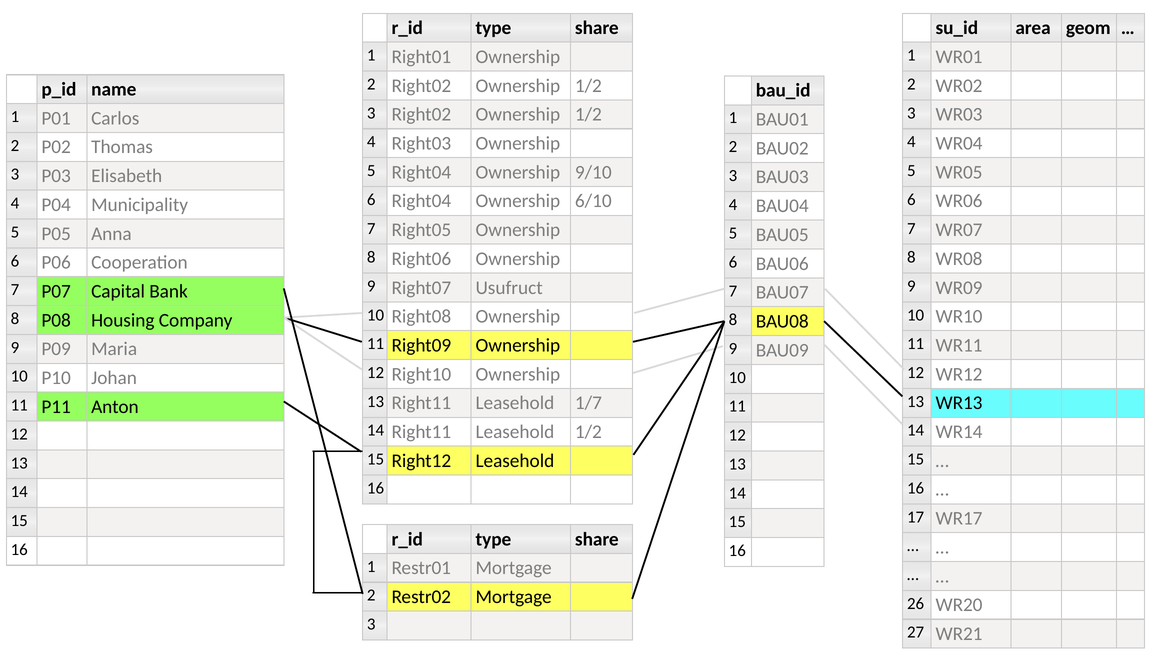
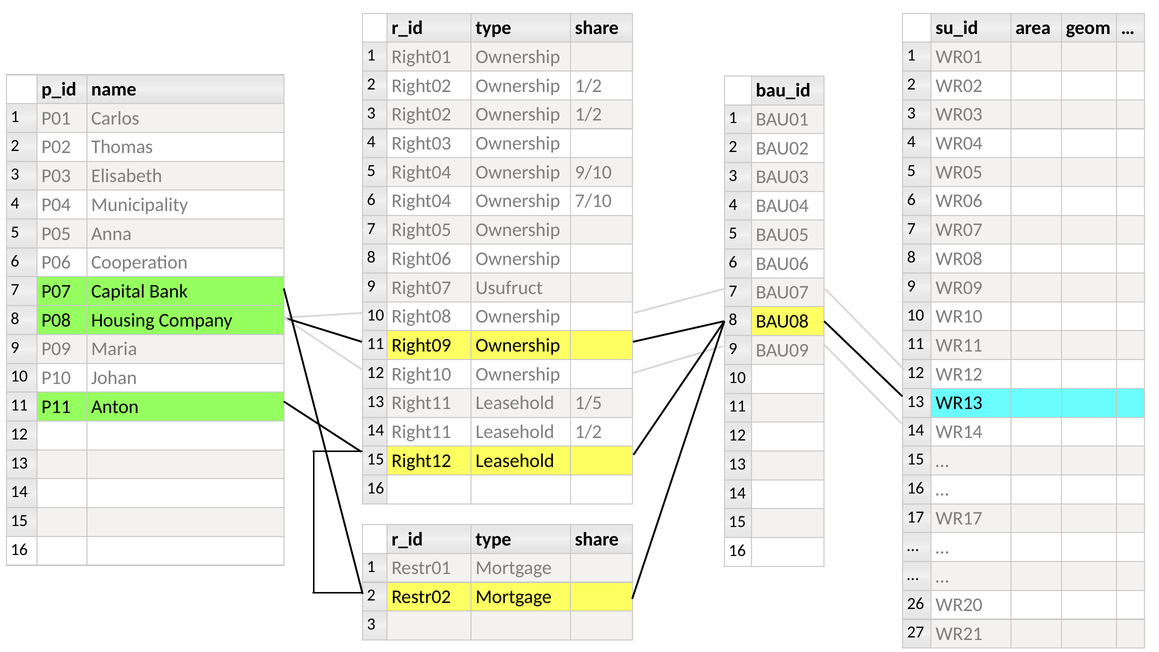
6/10: 6/10 -> 7/10
1/7: 1/7 -> 1/5
